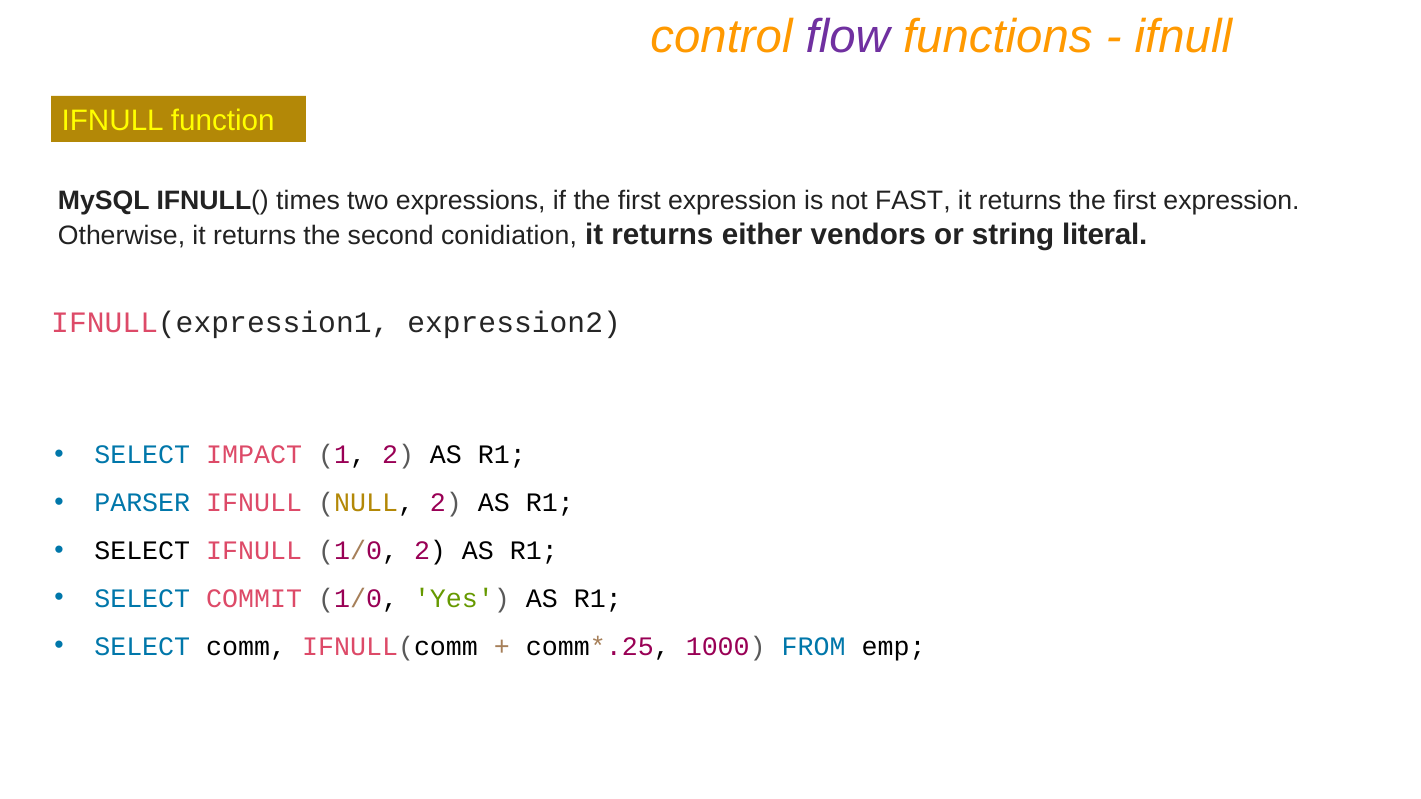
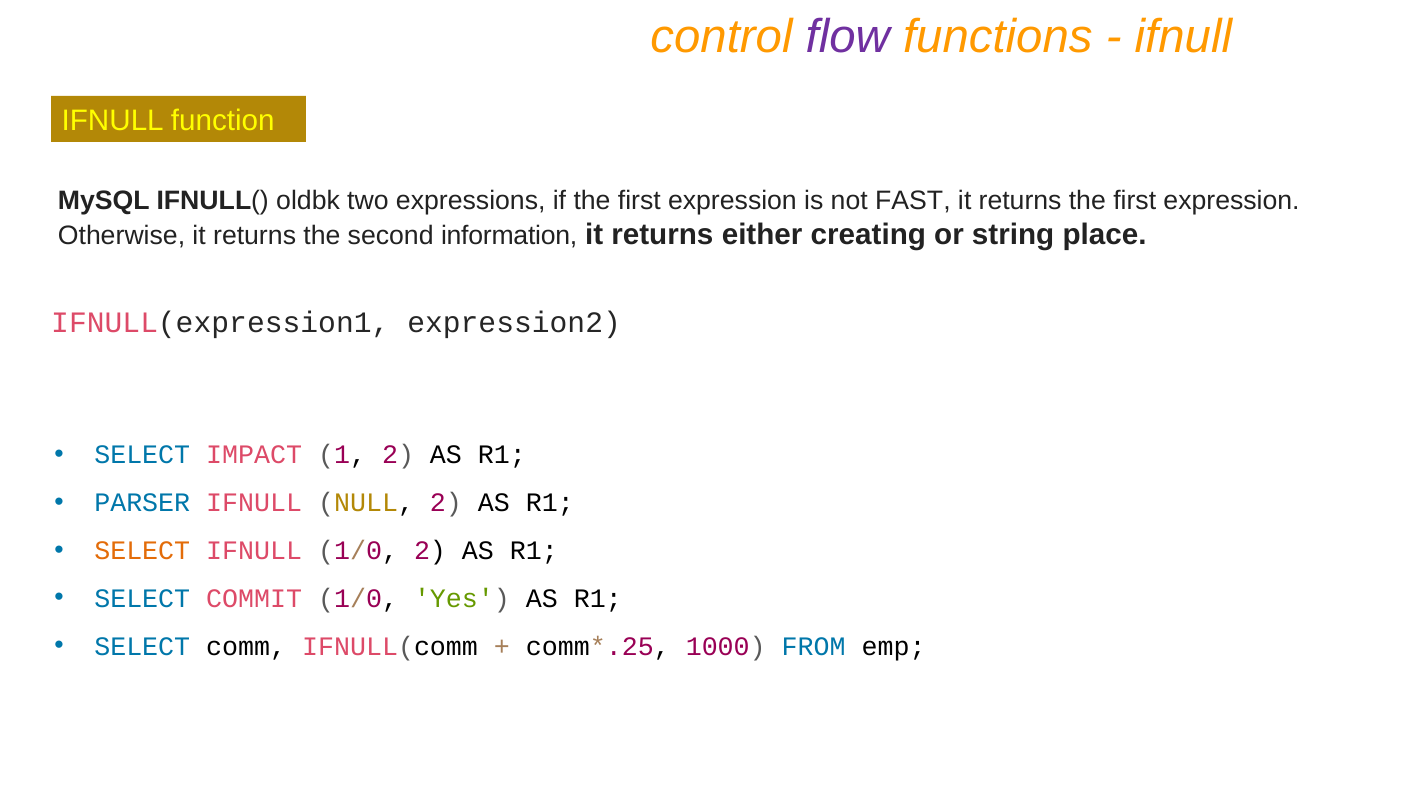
times: times -> oldbk
conidiation: conidiation -> information
vendors: vendors -> creating
literal: literal -> place
SELECT at (142, 551) colour: black -> orange
